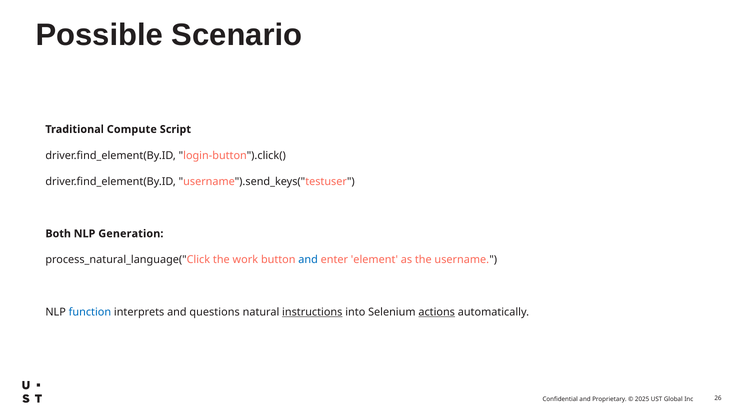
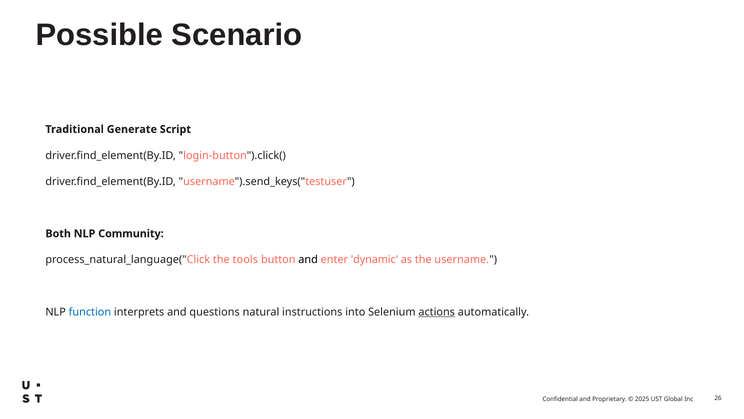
Compute: Compute -> Generate
Generation: Generation -> Community
work: work -> tools
and at (308, 259) colour: blue -> black
element: element -> dynamic
instructions underline: present -> none
